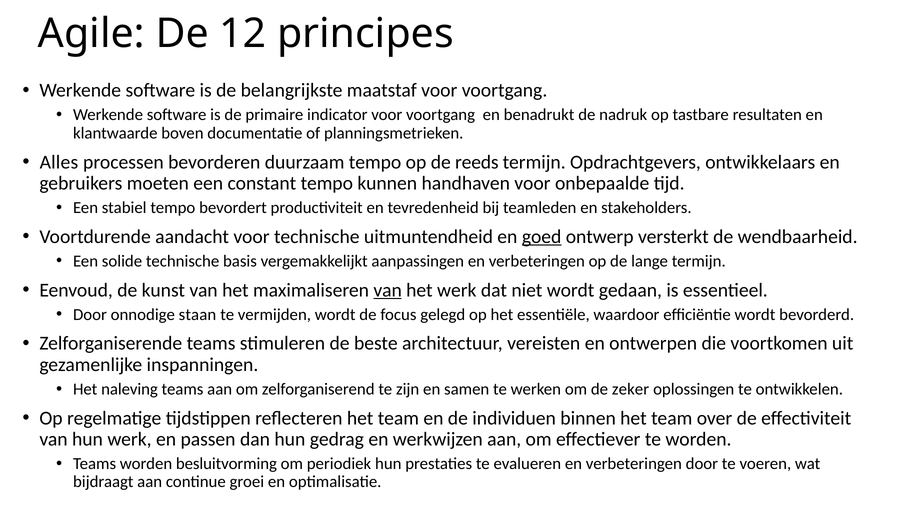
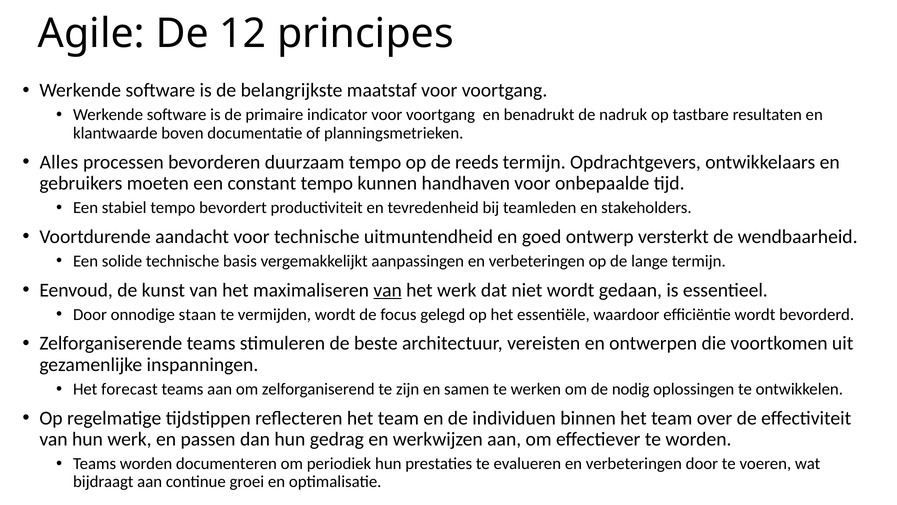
goed underline: present -> none
naleving: naleving -> forecast
zeker: zeker -> nodig
besluitvorming: besluitvorming -> documenteren
